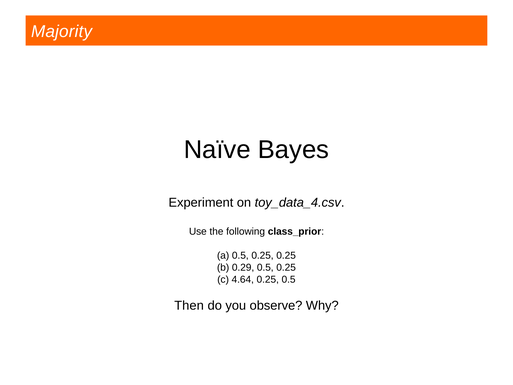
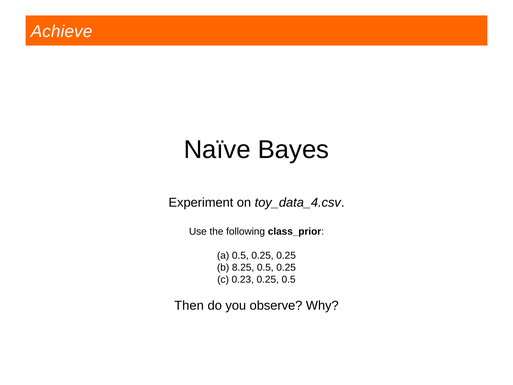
Majority: Majority -> Achieve
0.29: 0.29 -> 8.25
4.64: 4.64 -> 0.23
